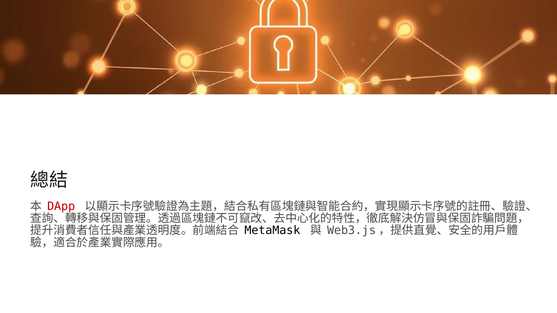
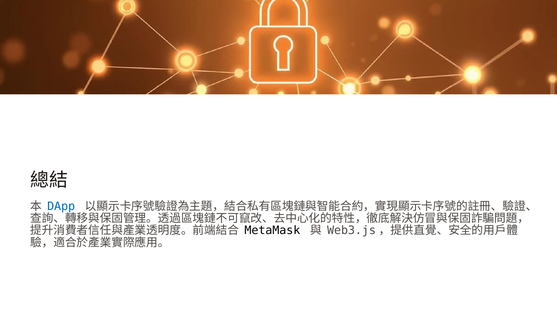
DApp colour: red -> blue
